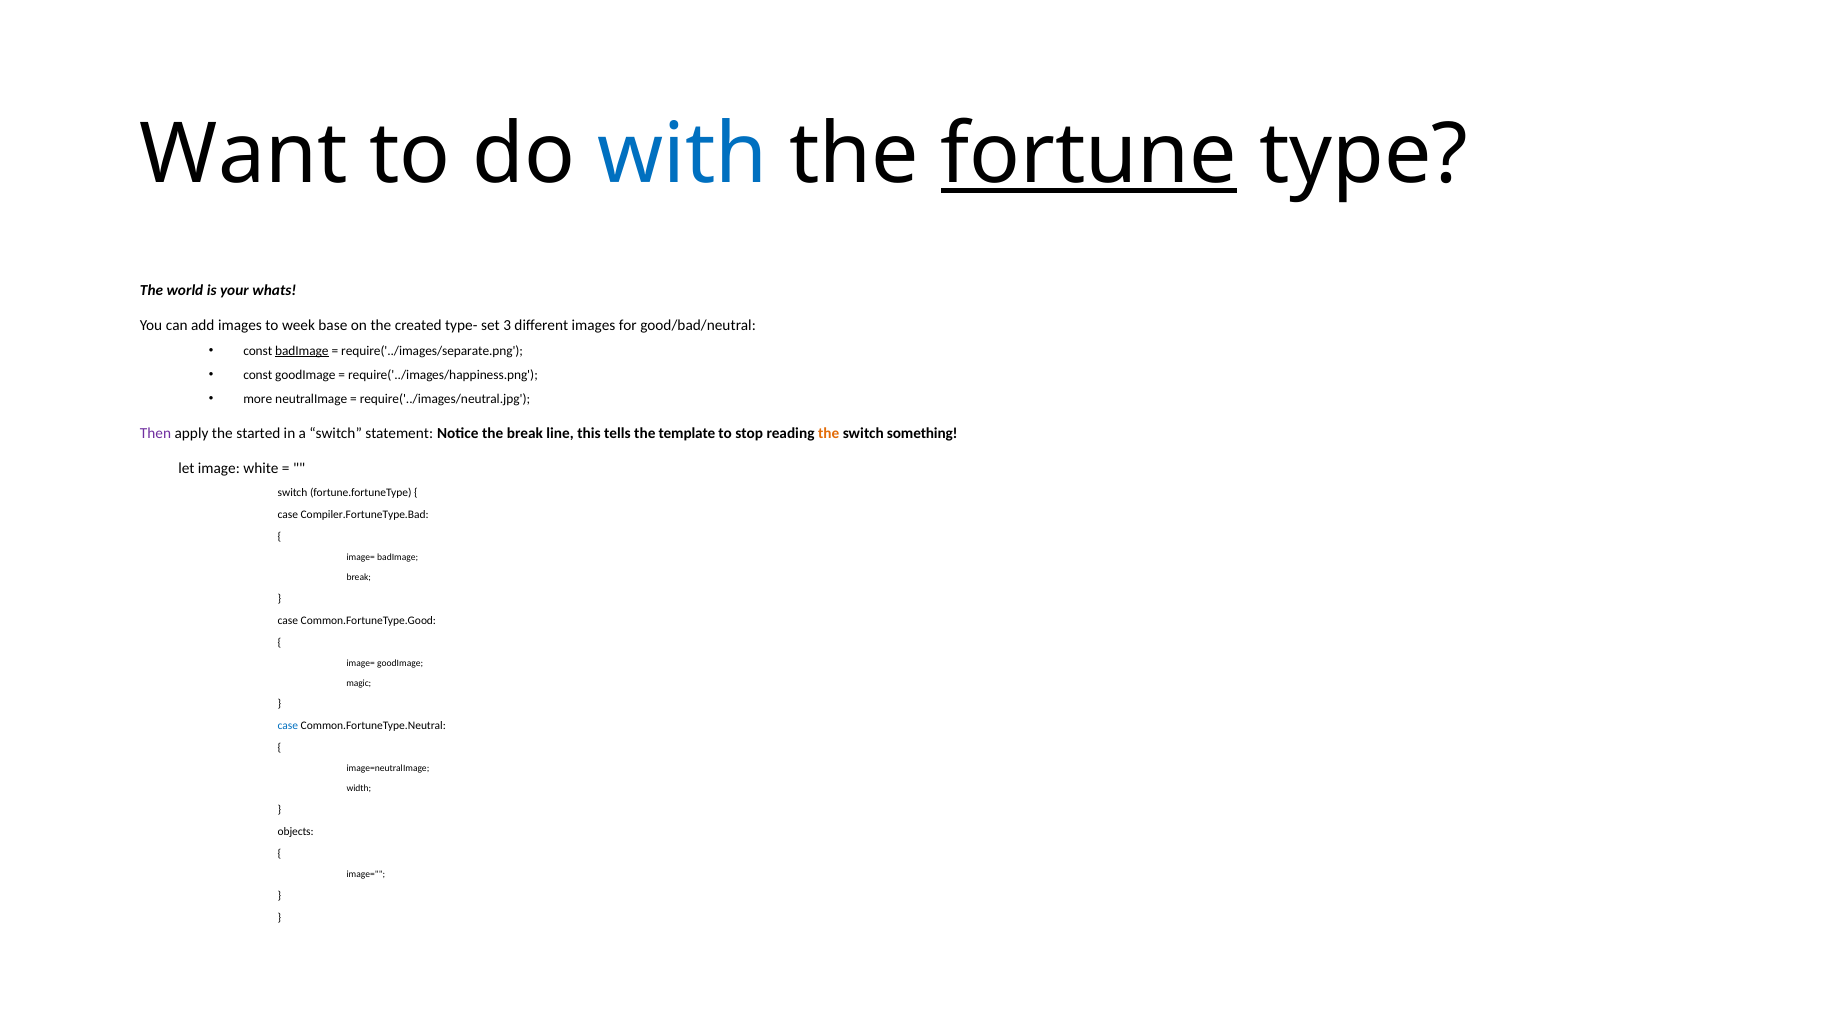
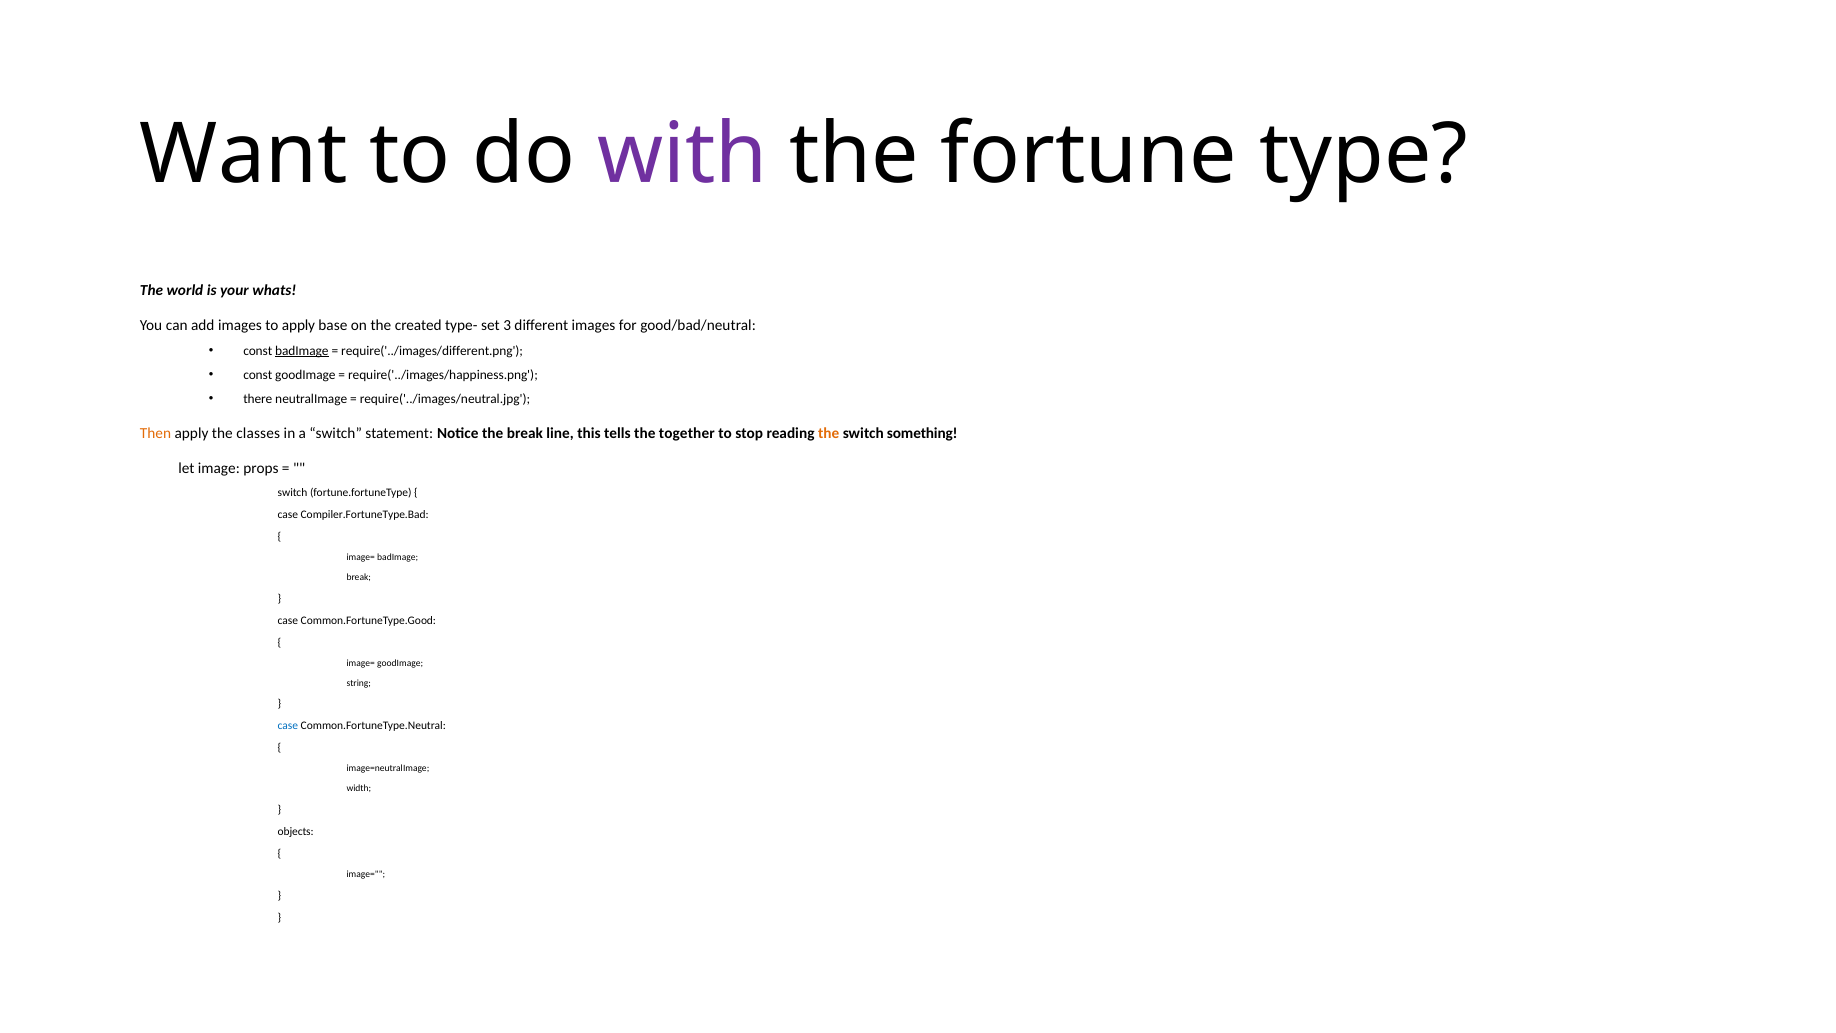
with colour: blue -> purple
fortune underline: present -> none
to week: week -> apply
require('../images/separate.png: require('../images/separate.png -> require('../images/different.png
more: more -> there
Then colour: purple -> orange
started: started -> classes
template: template -> together
white: white -> props
magic: magic -> string
